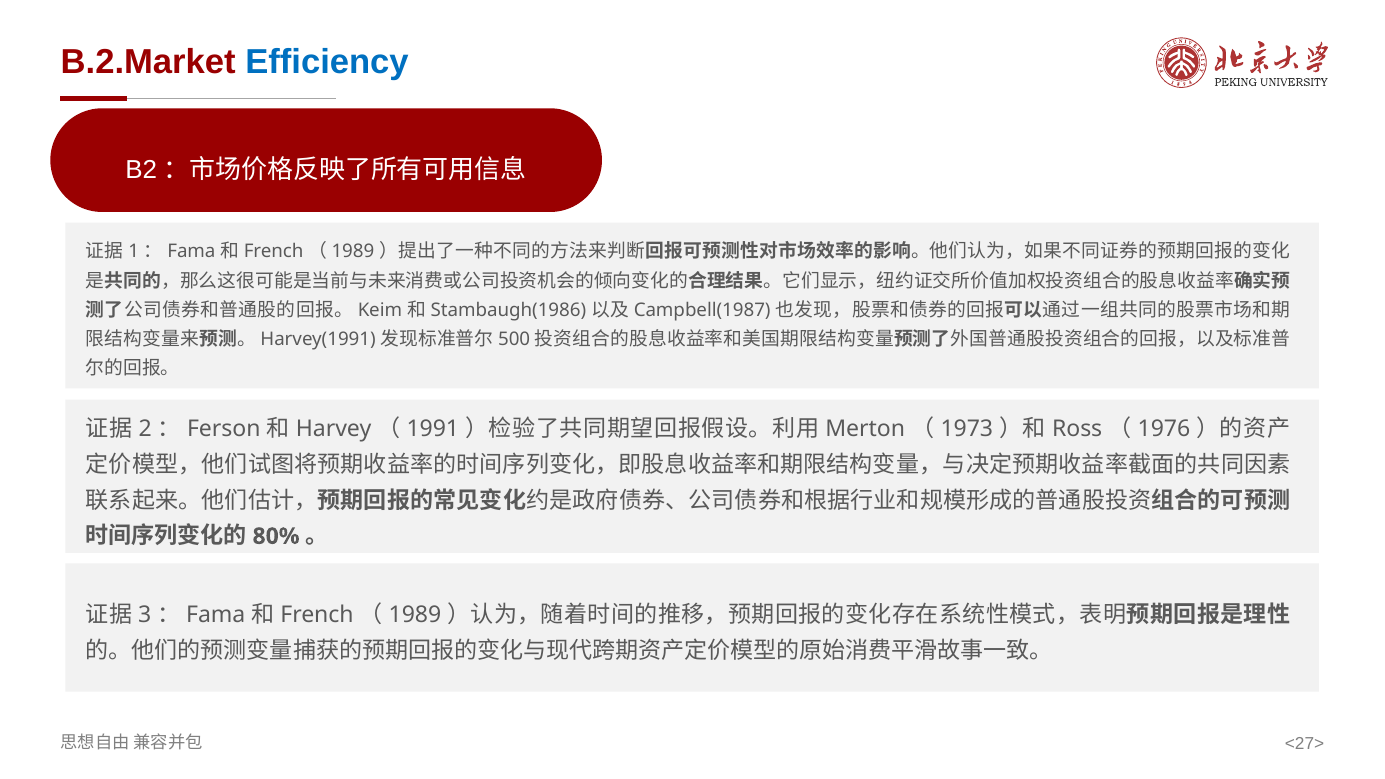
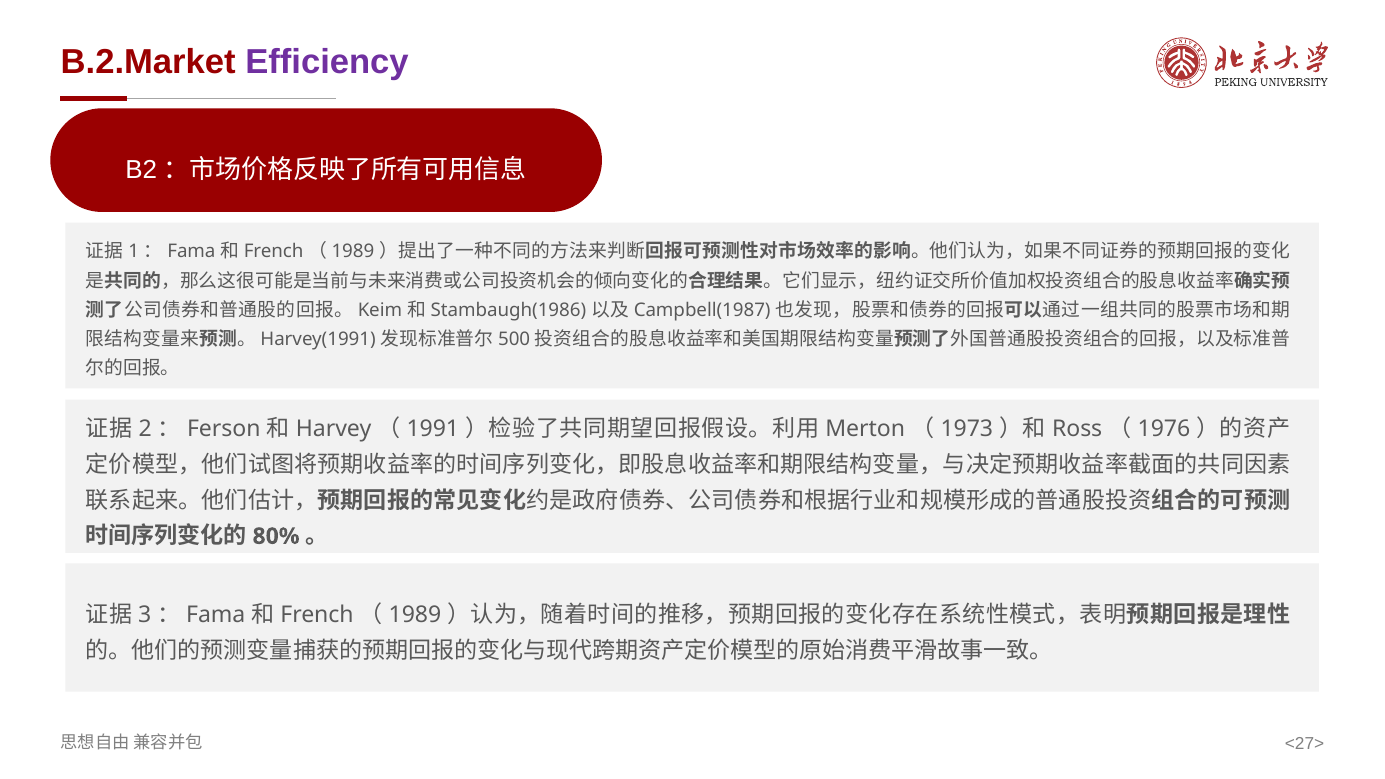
Efficiency colour: blue -> purple
